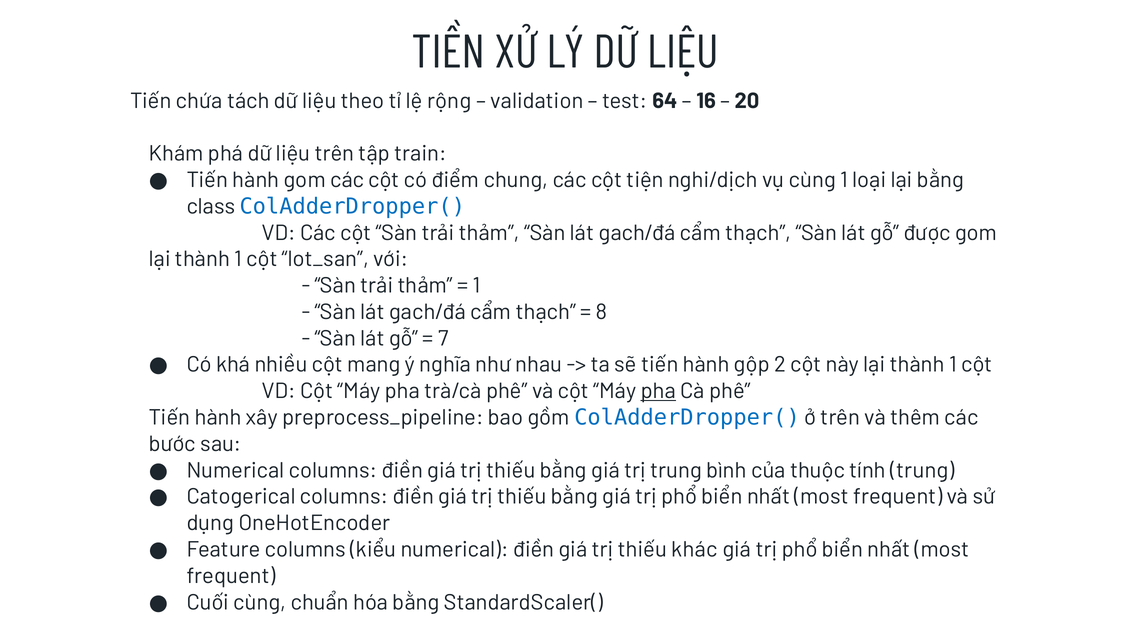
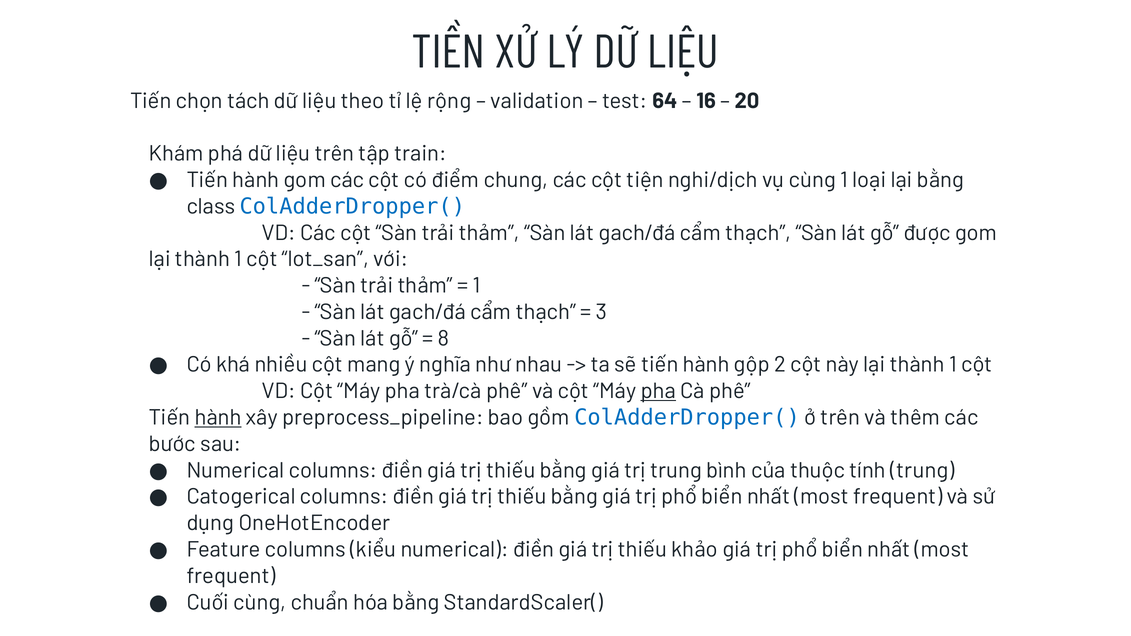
chứa: chứa -> chọn
8: 8 -> 3
7: 7 -> 8
hành at (218, 418) underline: none -> present
khác: khác -> khảo
